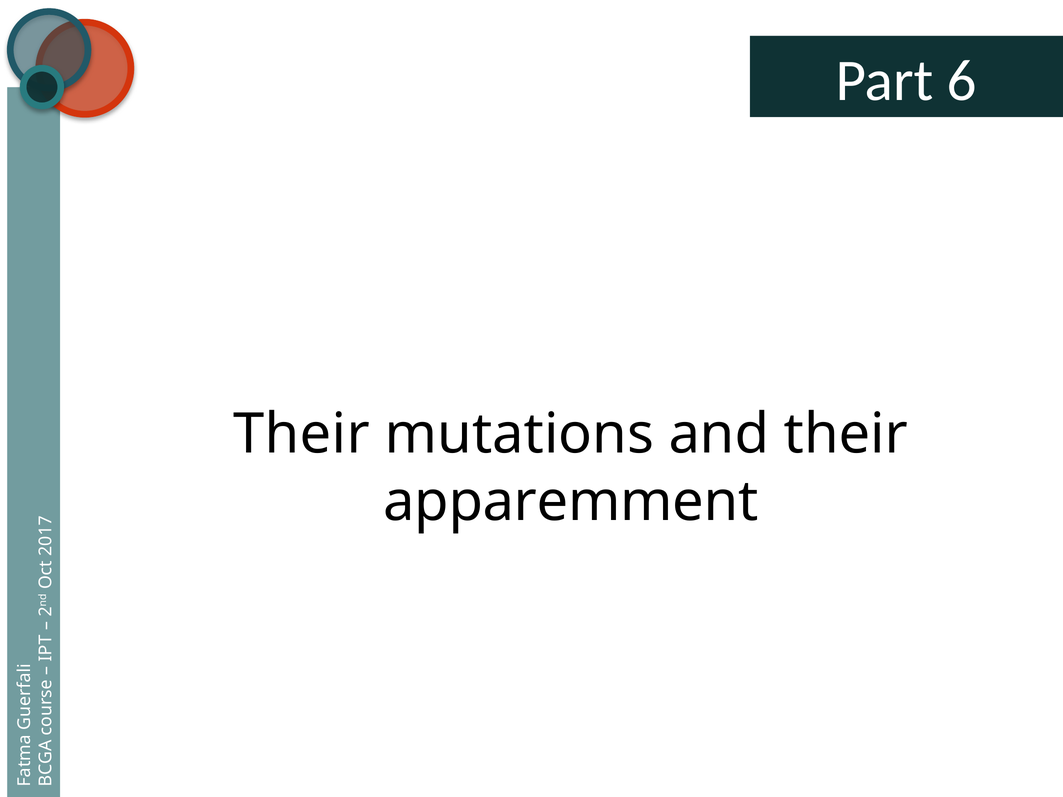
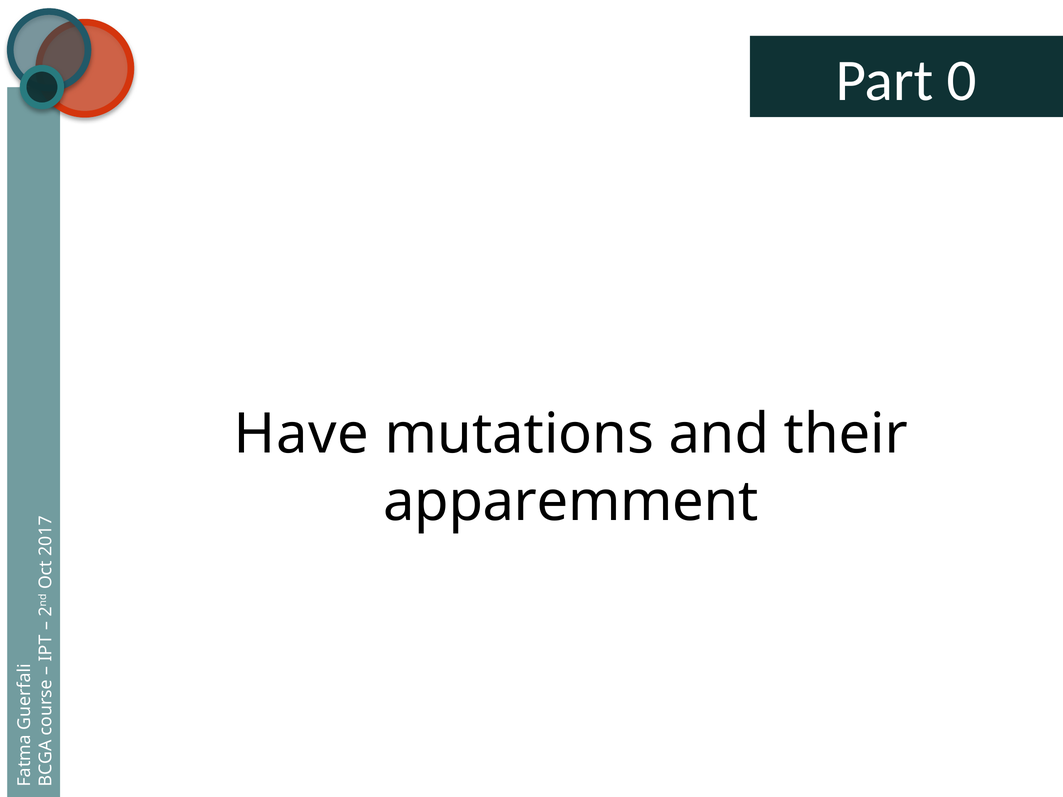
Part 6: 6 -> 0
Their at (301, 434): Their -> Have
